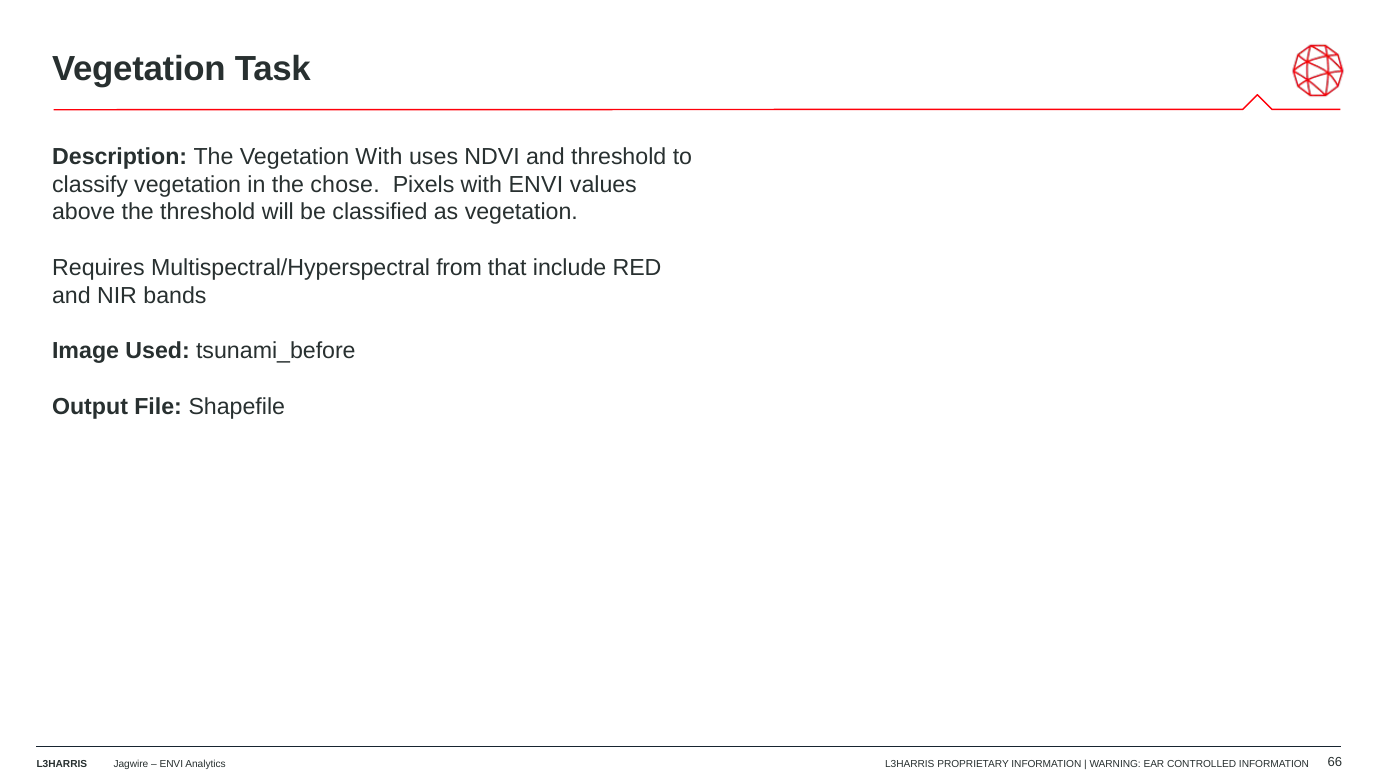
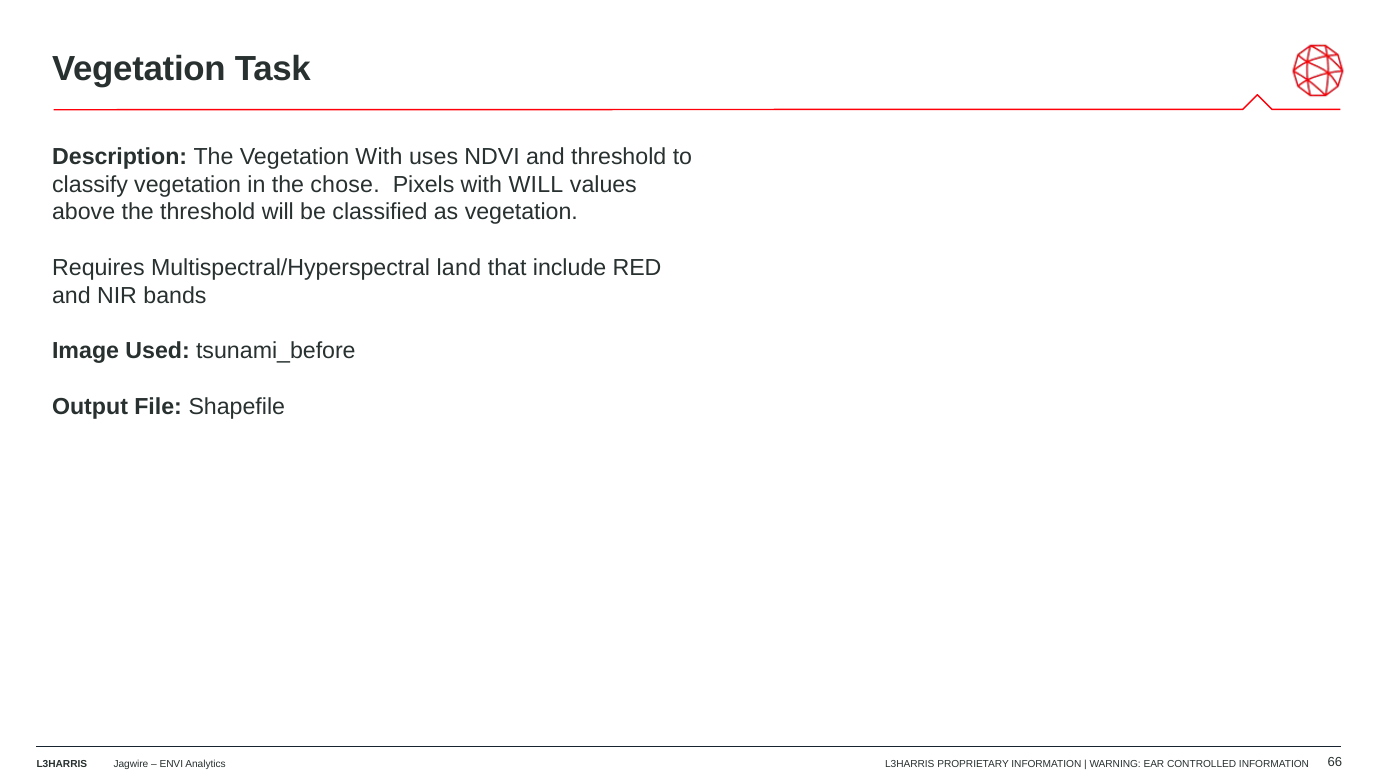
with ENVI: ENVI -> WILL
from: from -> land
